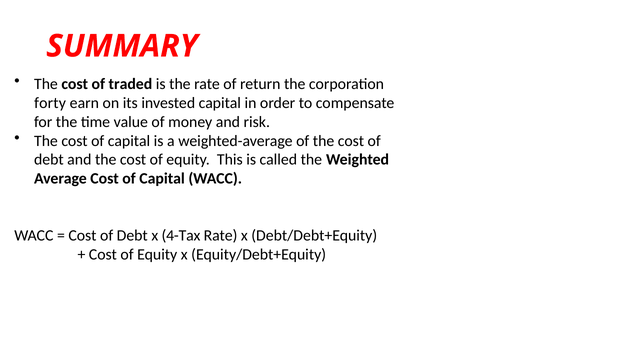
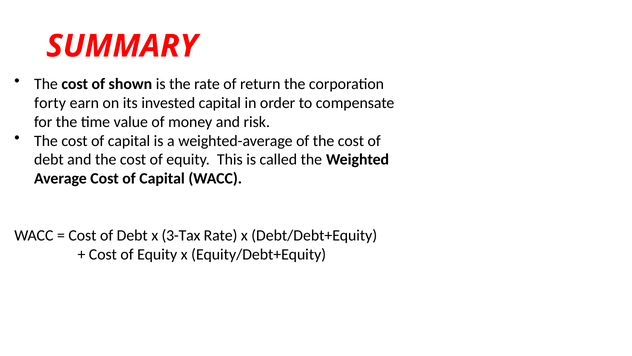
traded: traded -> shown
4-Tax: 4-Tax -> 3-Tax
